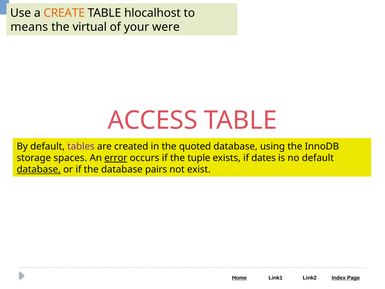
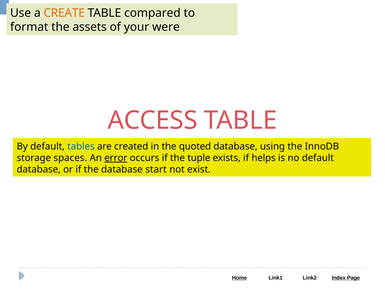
hlocalhost: hlocalhost -> compared
means: means -> format
virtual: virtual -> assets
tables colour: purple -> blue
dates: dates -> helps
database at (39, 169) underline: present -> none
pairs: pairs -> start
